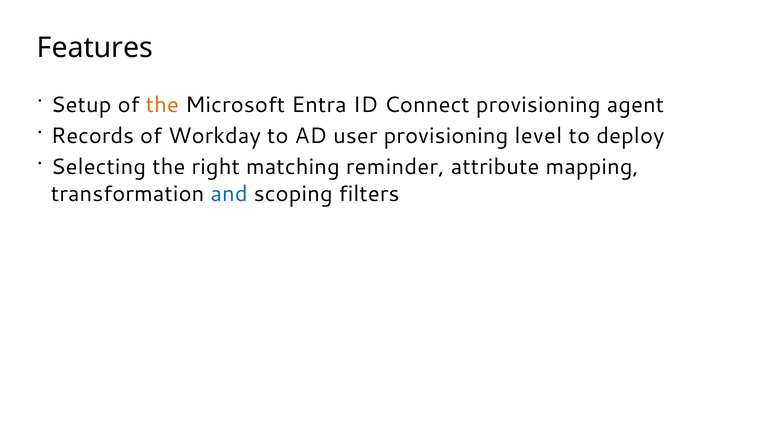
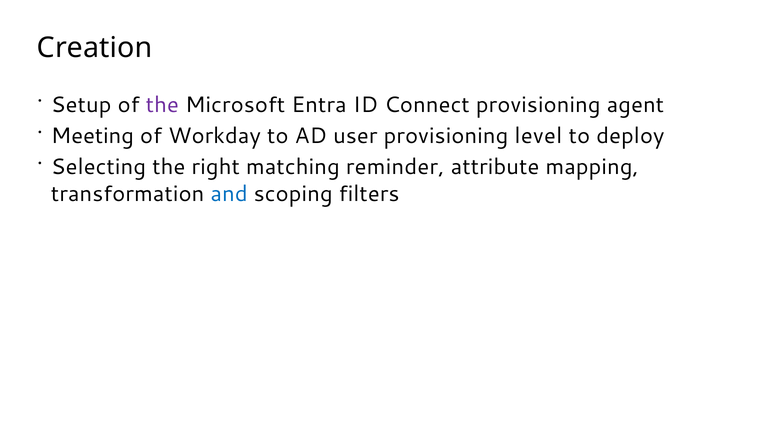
Features: Features -> Creation
the at (162, 105) colour: orange -> purple
Records: Records -> Meeting
